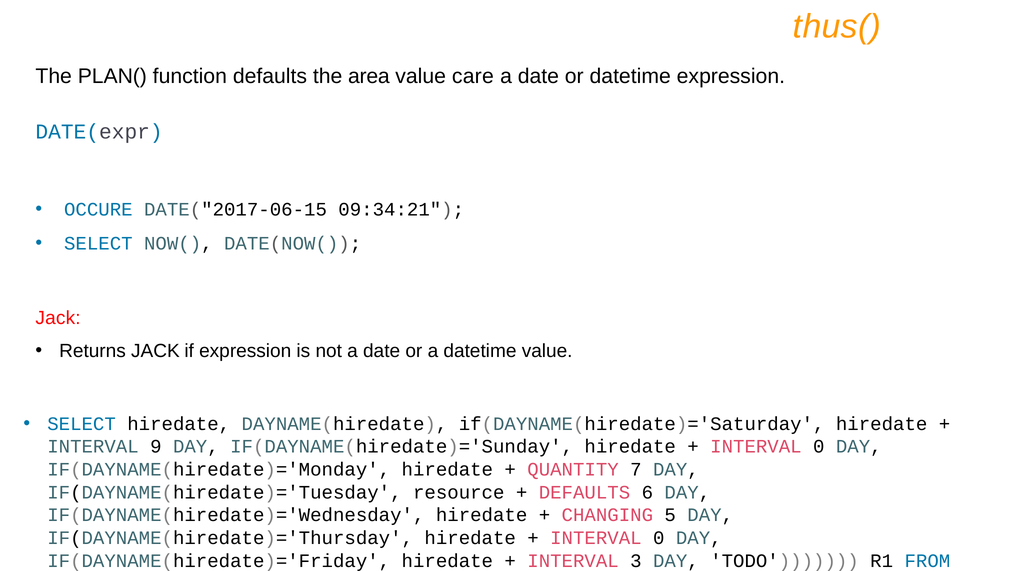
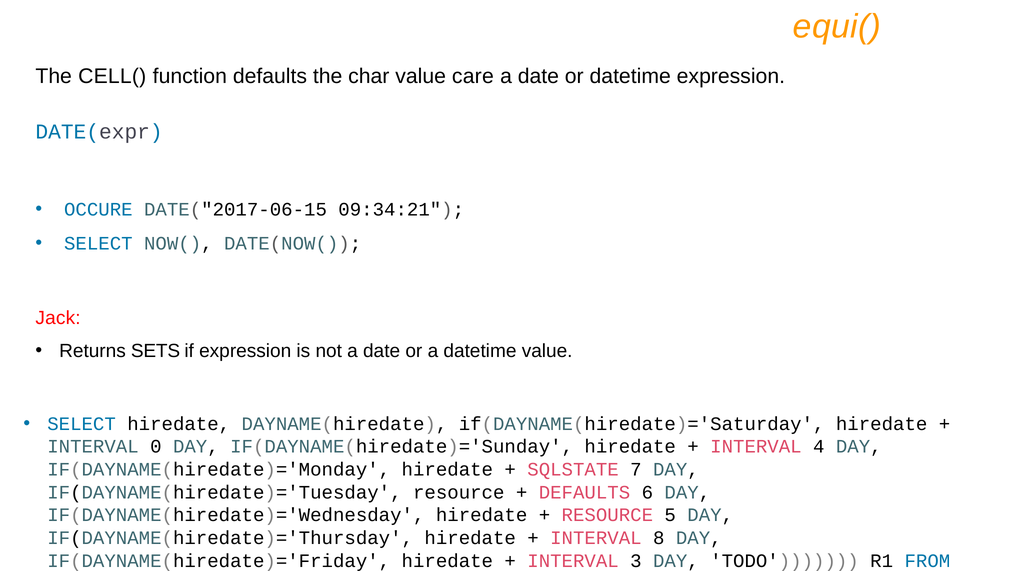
thus(: thus( -> equi(
PLAN(: PLAN( -> CELL(
area: area -> char
Returns JACK: JACK -> SETS
9: 9 -> 0
0 at (819, 447): 0 -> 4
QUANTITY: QUANTITY -> SQLSTATE
CHANGING at (607, 516): CHANGING -> RESOURCE
0 at (659, 538): 0 -> 8
